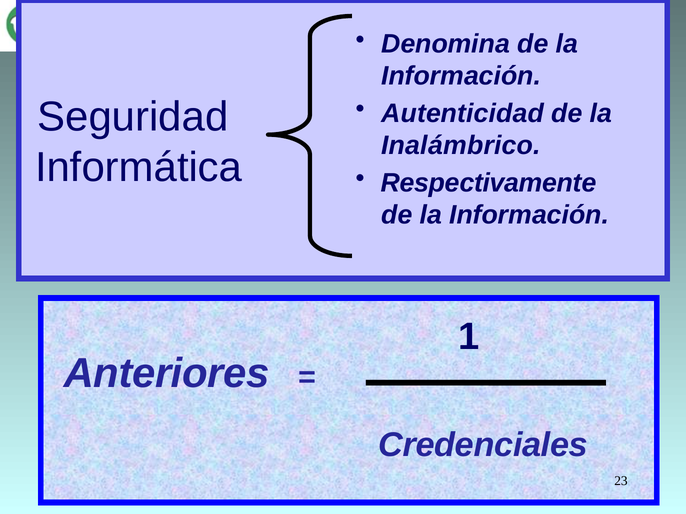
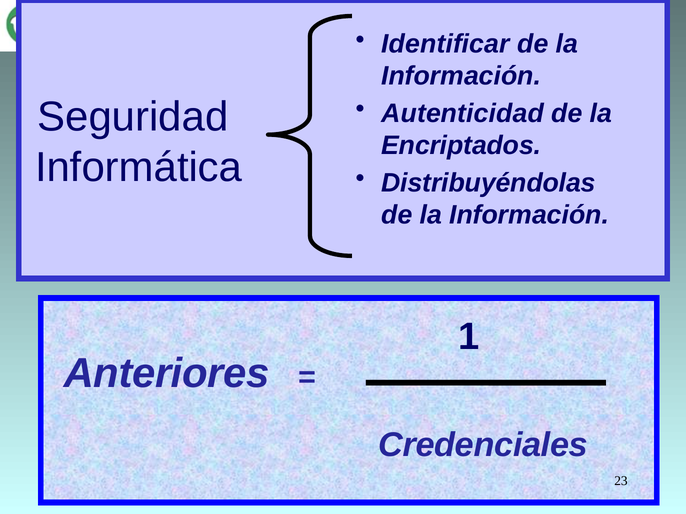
Denomina: Denomina -> Identificar
Inalámbrico: Inalámbrico -> Encriptados
Respectivamente: Respectivamente -> Distribuyéndolas
